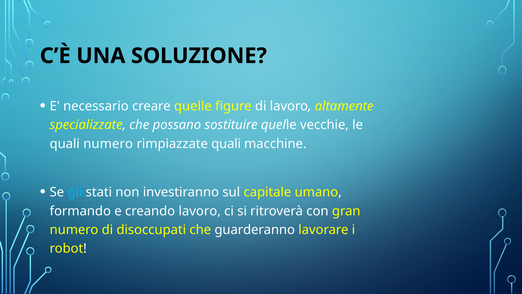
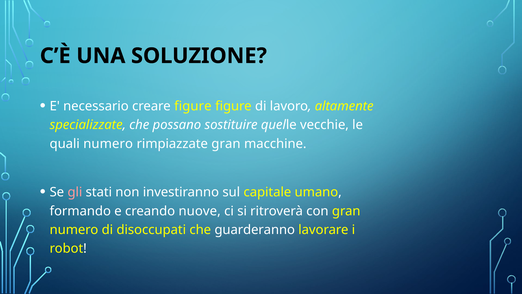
creare quelle: quelle -> figure
rimpiazzate quali: quali -> gran
gli colour: light blue -> pink
creando lavoro: lavoro -> nuove
